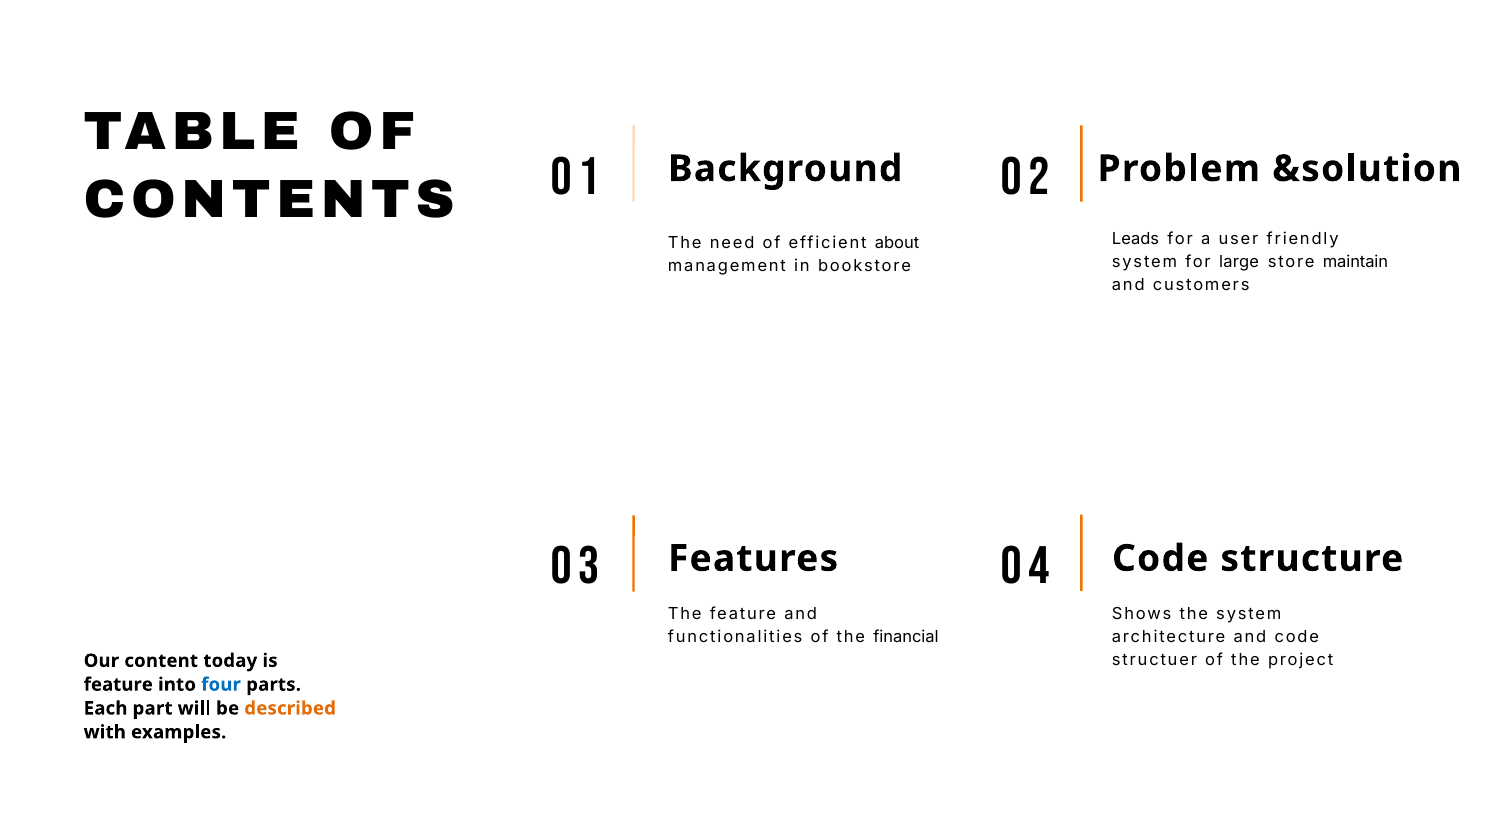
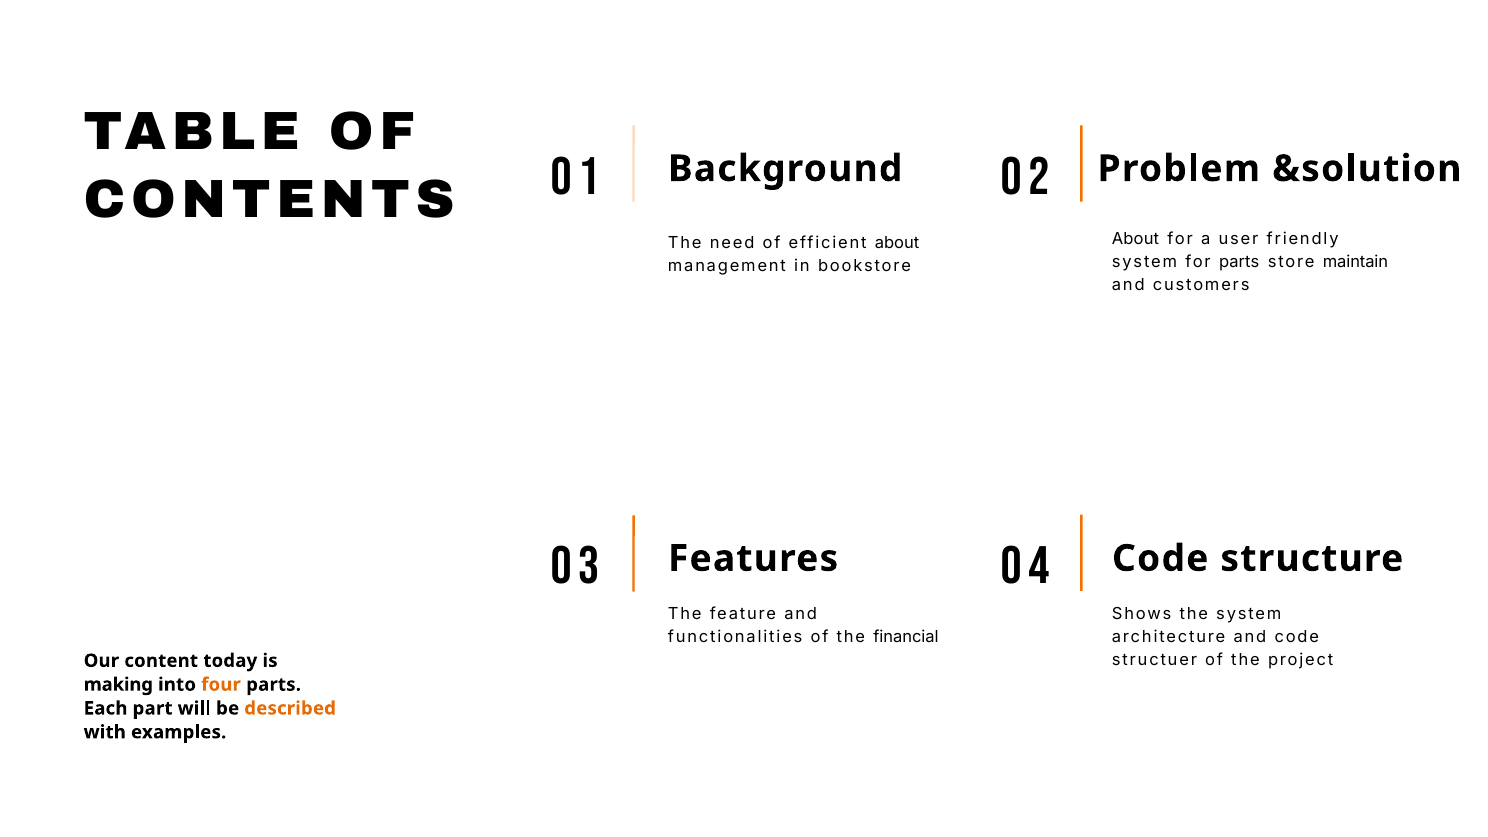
Leads at (1136, 239): Leads -> About
for large: large -> parts
feature at (118, 685): feature -> making
four colour: blue -> orange
